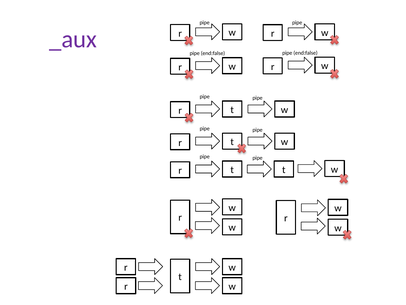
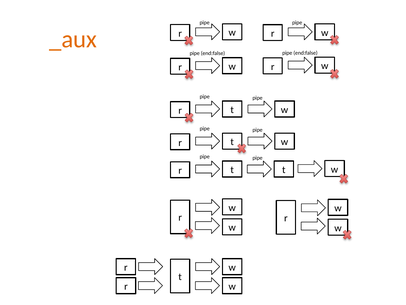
_aux colour: purple -> orange
